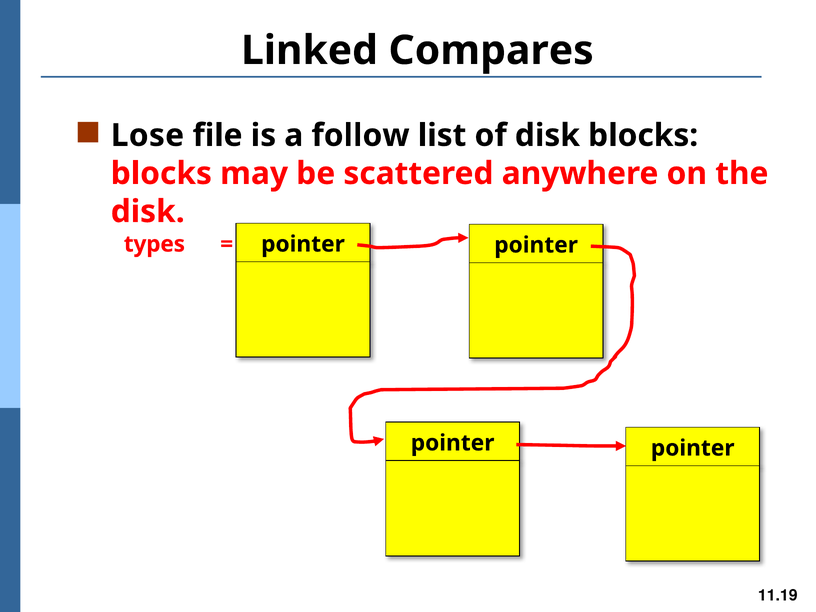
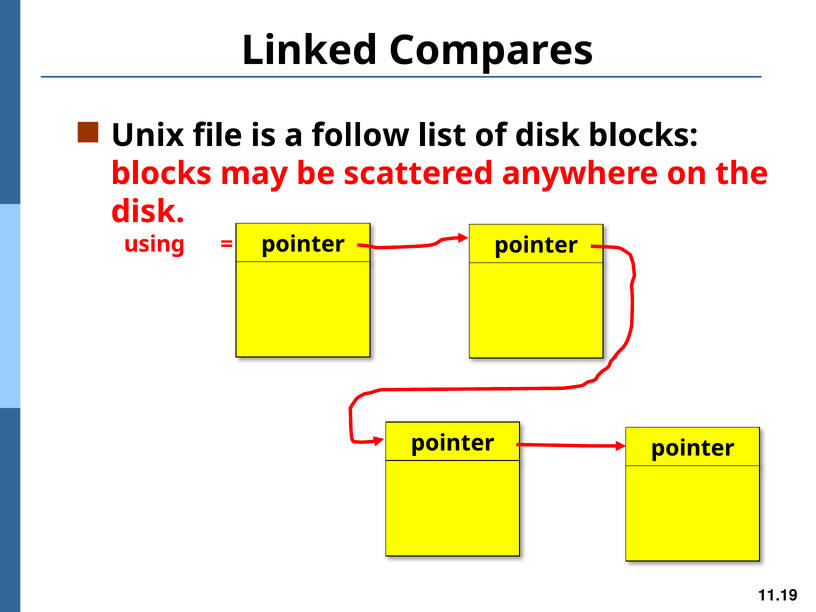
Lose: Lose -> Unix
types: types -> using
